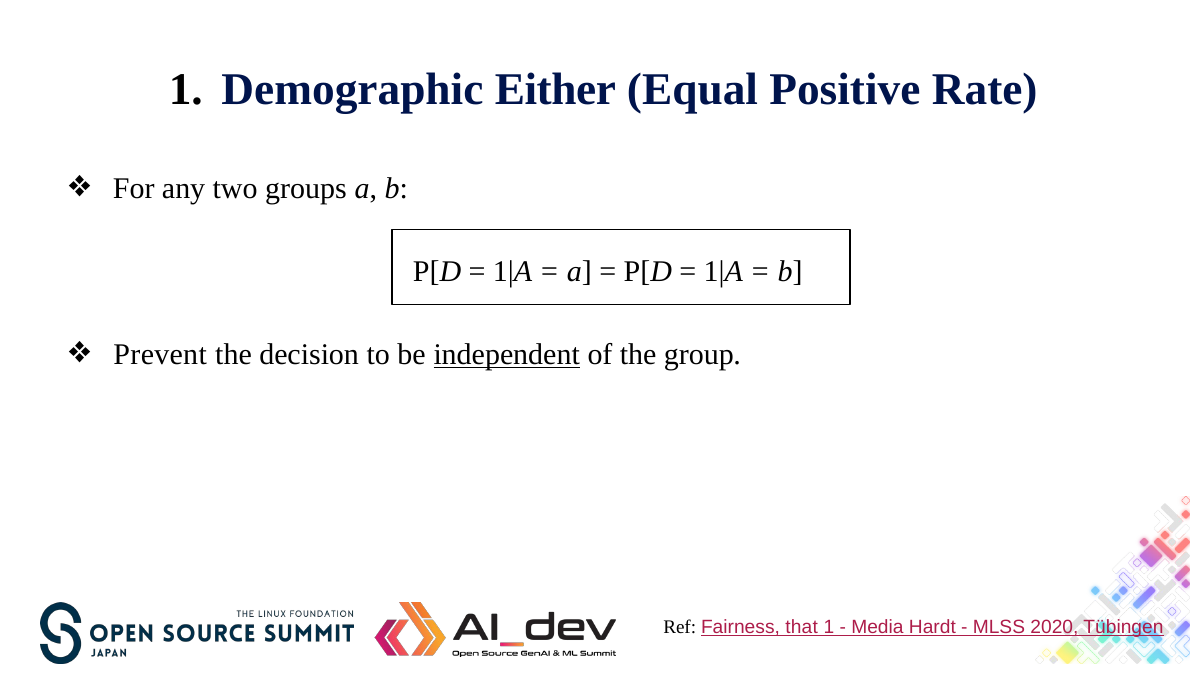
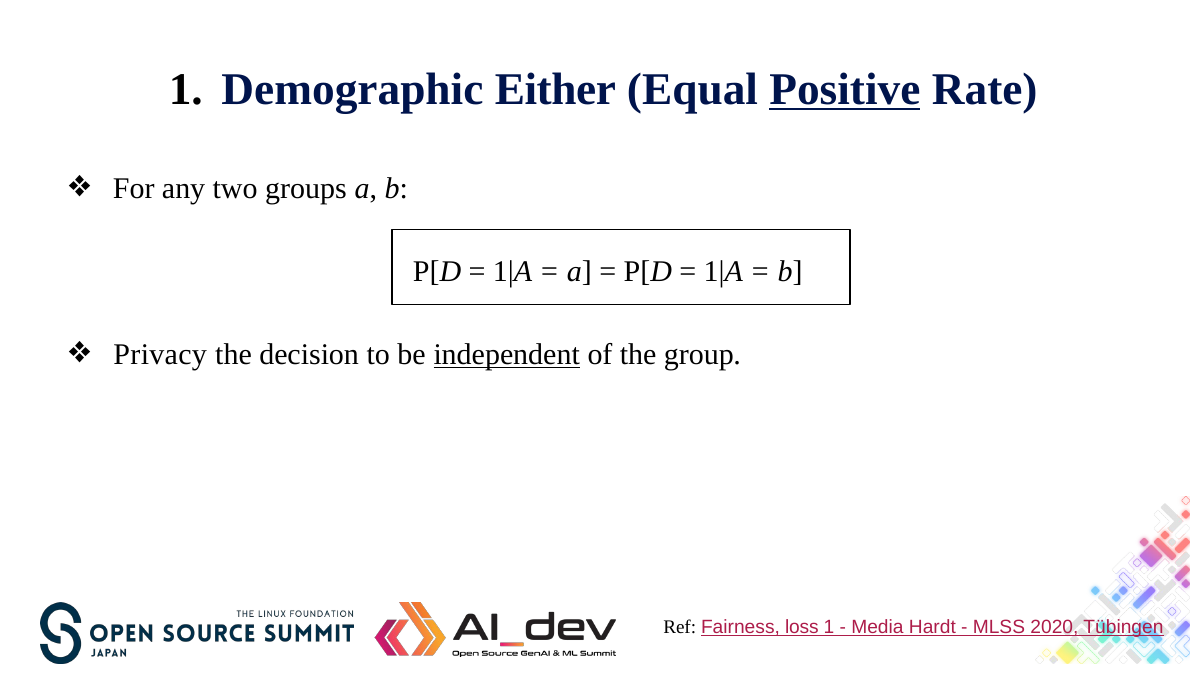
Positive underline: none -> present
Prevent: Prevent -> Privacy
that: that -> loss
